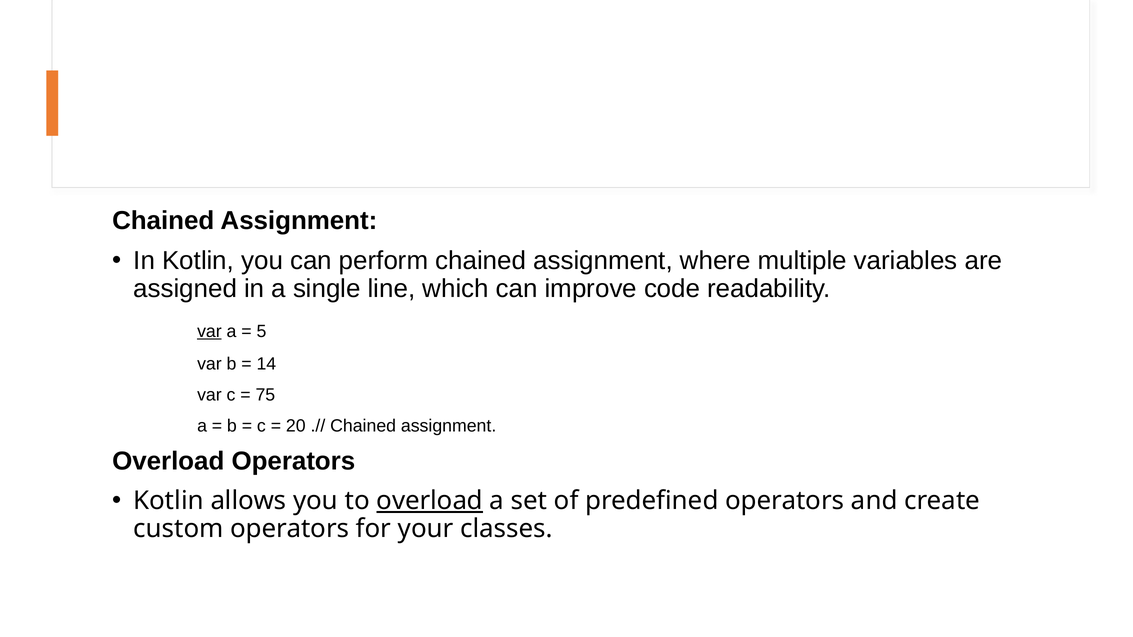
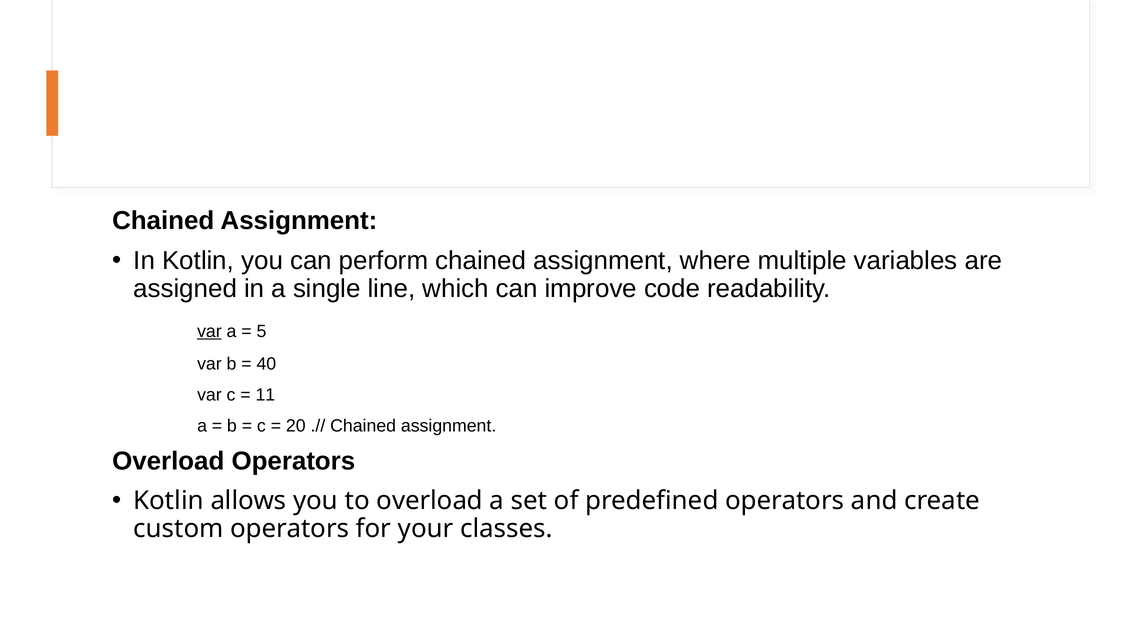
14: 14 -> 40
75: 75 -> 11
overload at (430, 501) underline: present -> none
